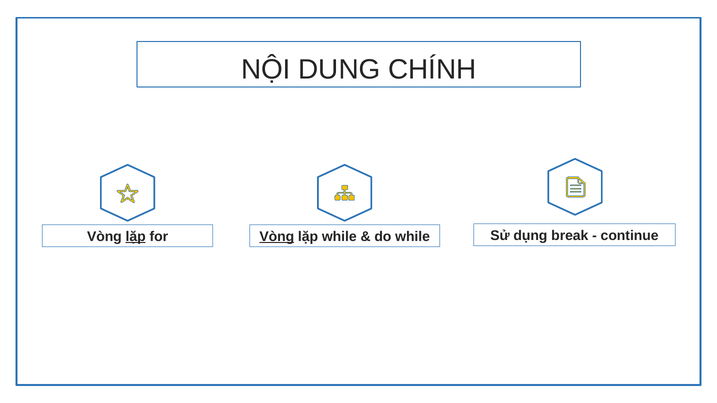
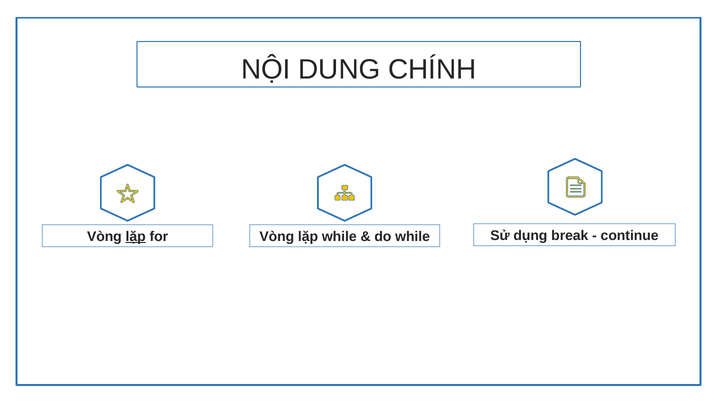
Vòng at (277, 237) underline: present -> none
